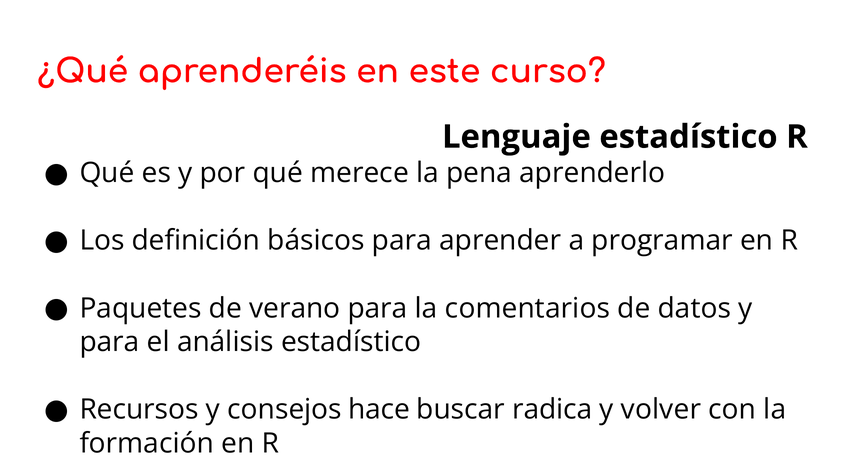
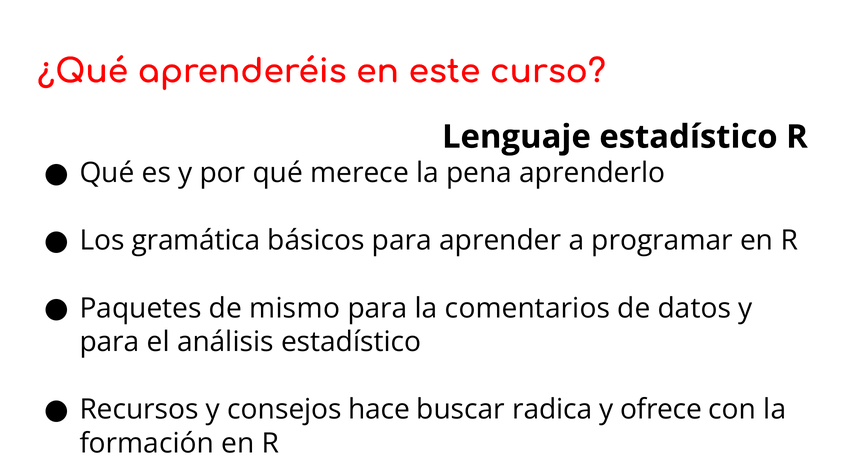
definición: definición -> gramática
verano: verano -> mismo
volver: volver -> ofrece
